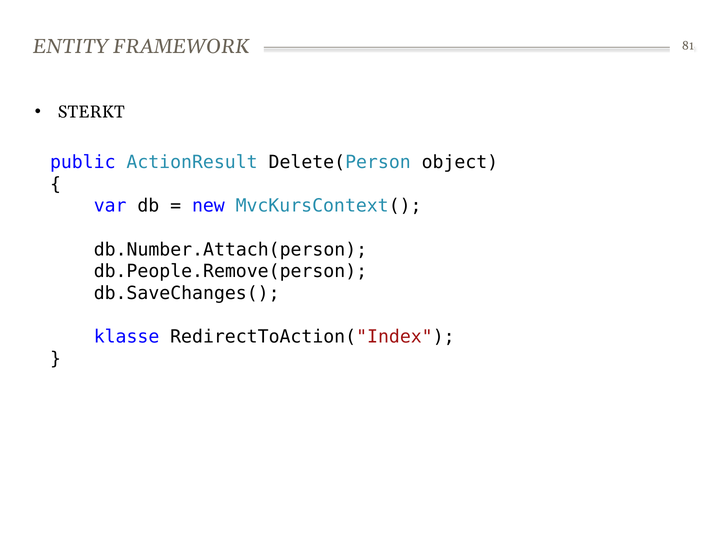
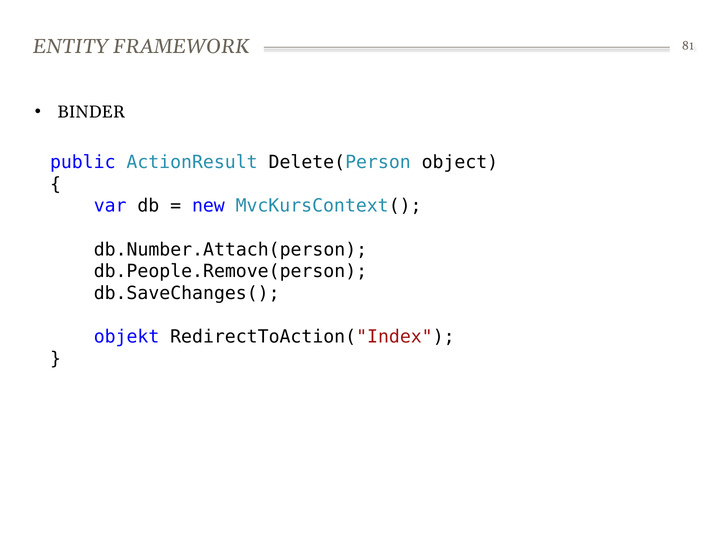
STERKT: STERKT -> BINDER
klasse: klasse -> objekt
